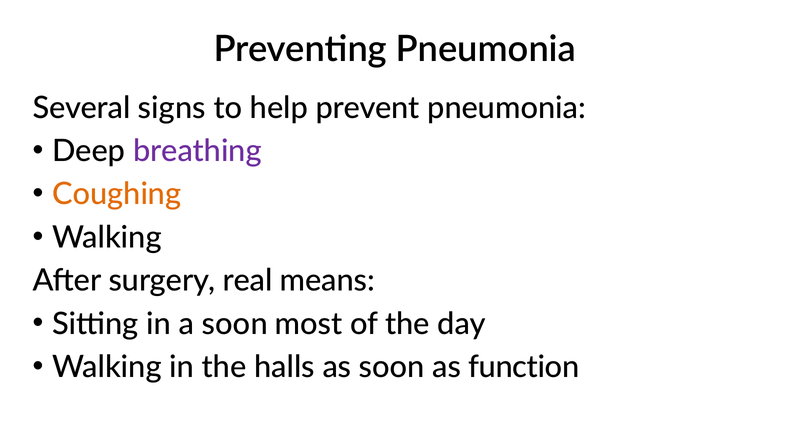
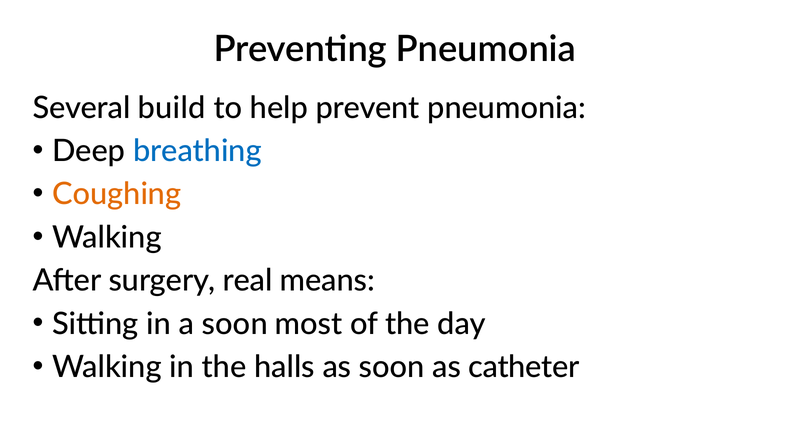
signs: signs -> build
breathing colour: purple -> blue
function: function -> catheter
